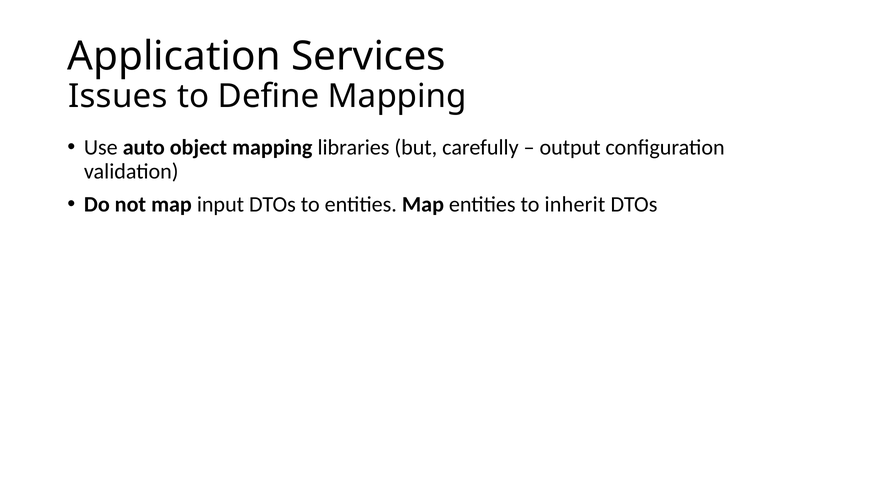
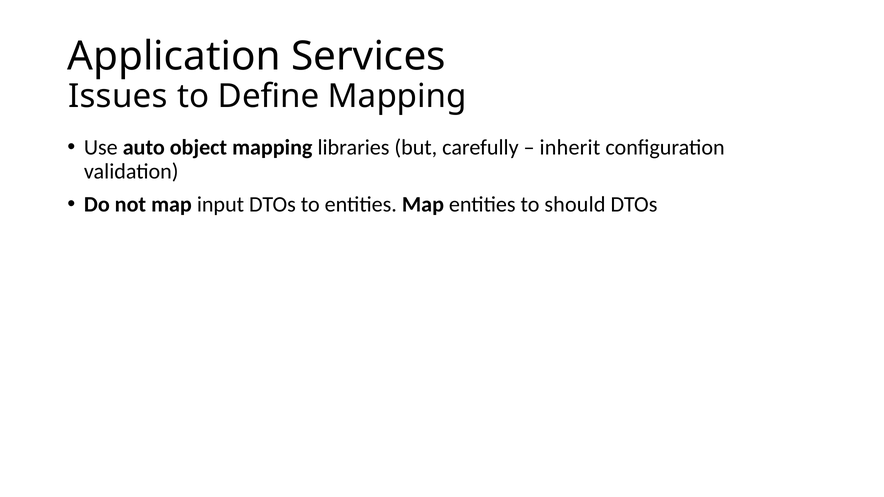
output: output -> inherit
inherit: inherit -> should
